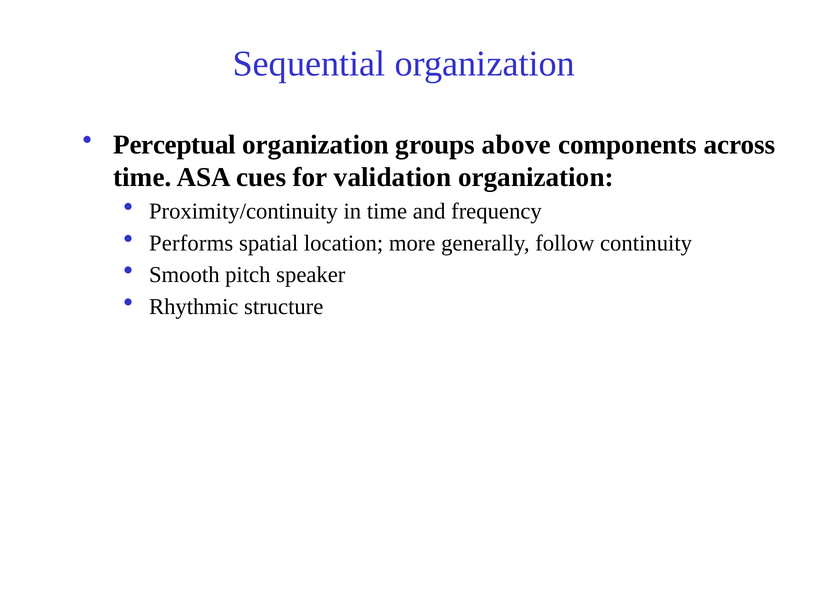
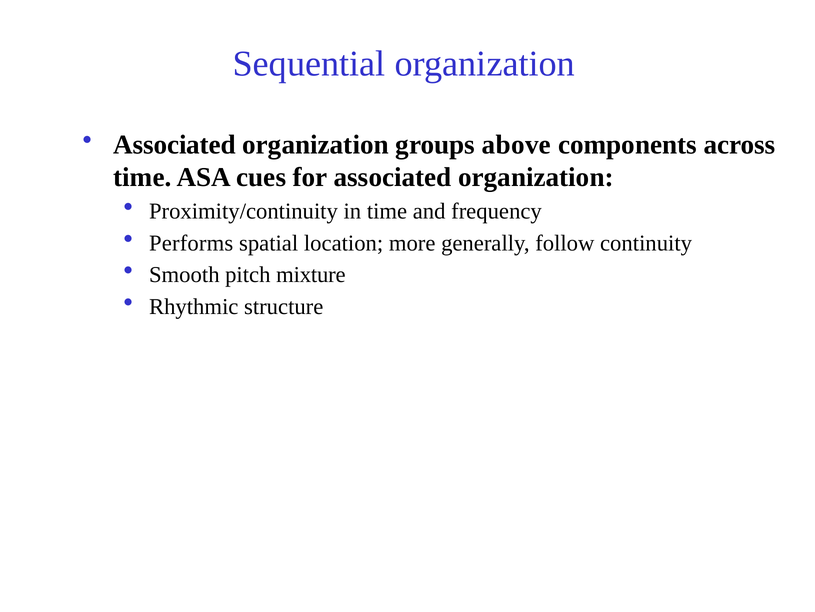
Perceptual at (175, 145): Perceptual -> Associated
for validation: validation -> associated
speaker: speaker -> mixture
